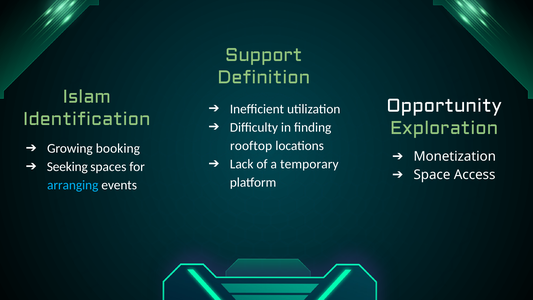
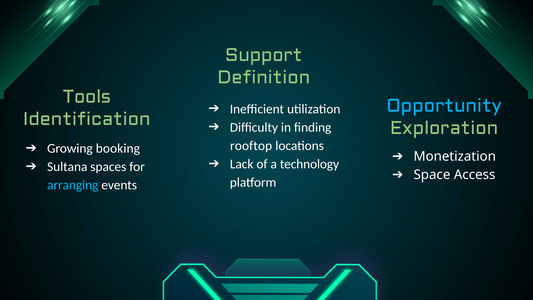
Islam: Islam -> Tools
Opportunity colour: white -> light blue
temporary: temporary -> technology
Seeking: Seeking -> Sultana
